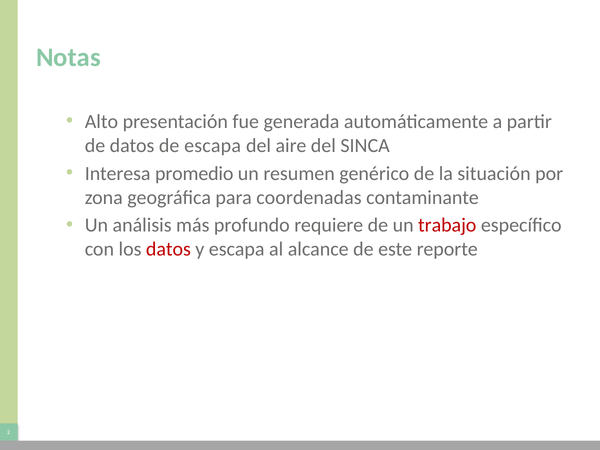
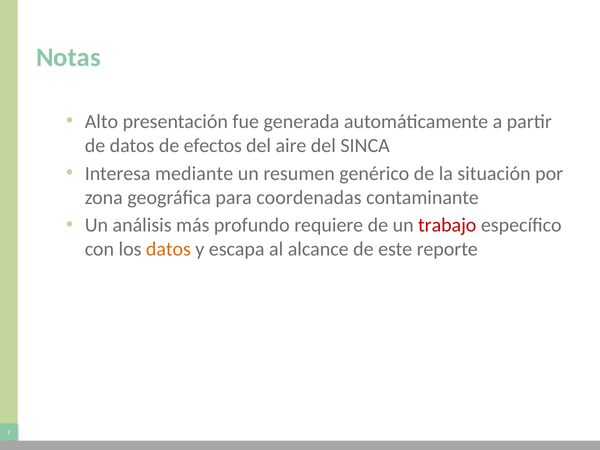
de escapa: escapa -> efectos
promedio: promedio -> mediante
datos at (168, 249) colour: red -> orange
